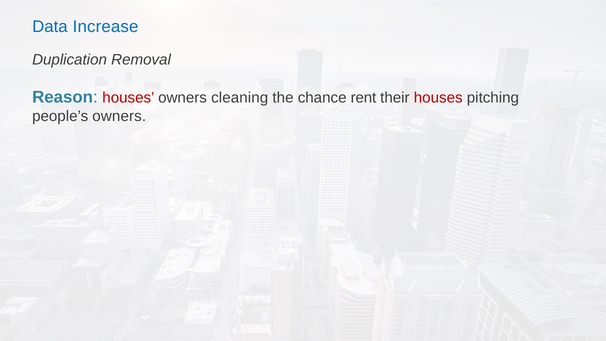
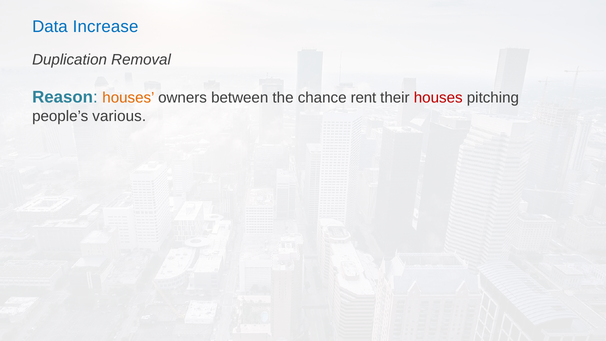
houses at (128, 98) colour: red -> orange
cleaning: cleaning -> between
people’s owners: owners -> various
